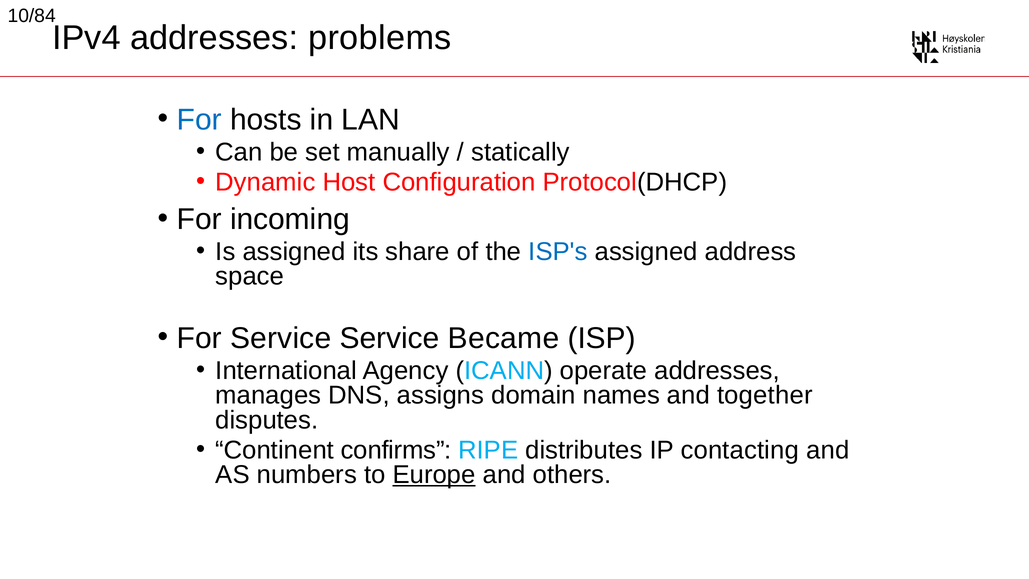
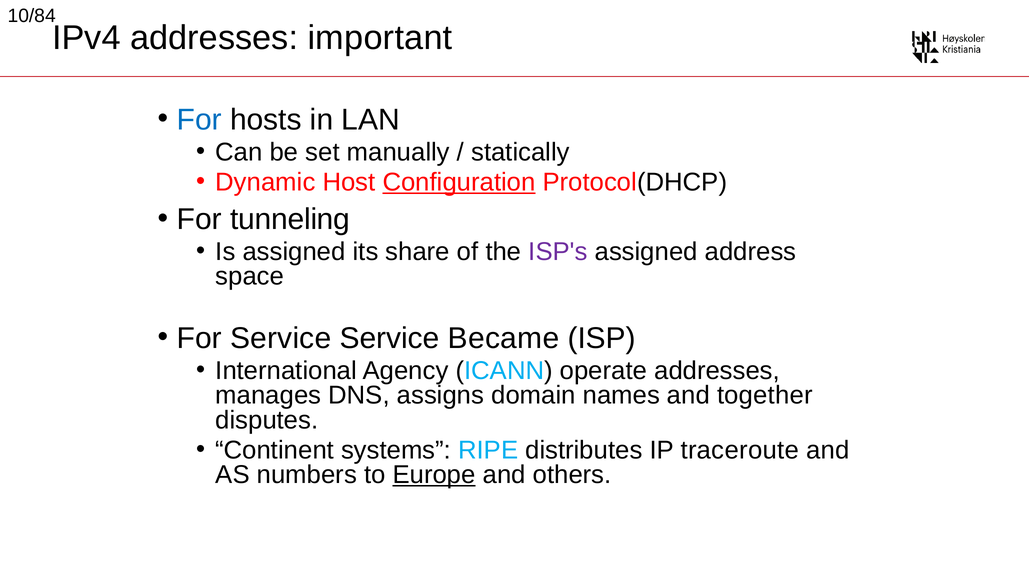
problems: problems -> important
Configuration underline: none -> present
incoming: incoming -> tunneling
ISP's colour: blue -> purple
confirms: confirms -> systems
contacting: contacting -> traceroute
